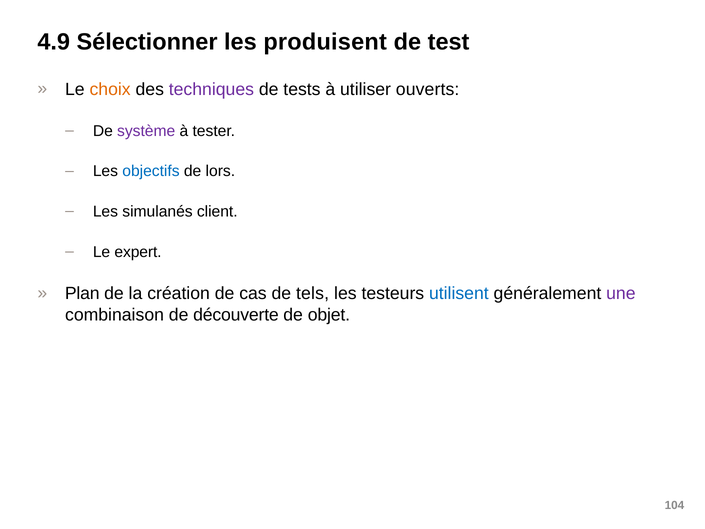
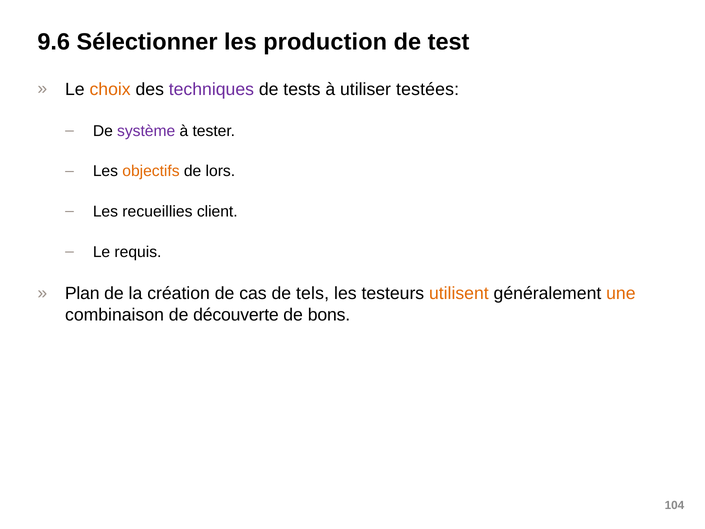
4.9: 4.9 -> 9.6
produisent: produisent -> production
ouverts: ouverts -> testées
objectifs colour: blue -> orange
simulanés: simulanés -> recueillies
expert: expert -> requis
utilisent colour: blue -> orange
une colour: purple -> orange
objet: objet -> bons
